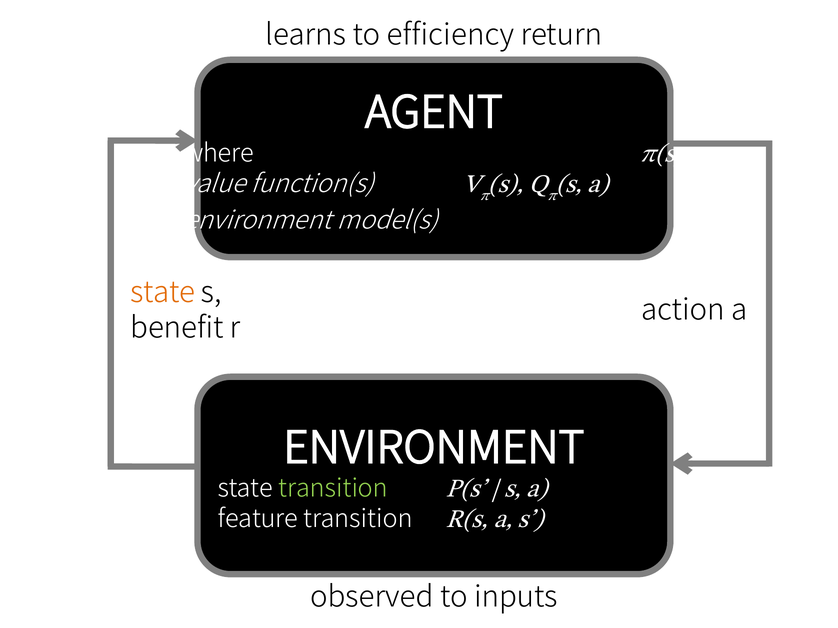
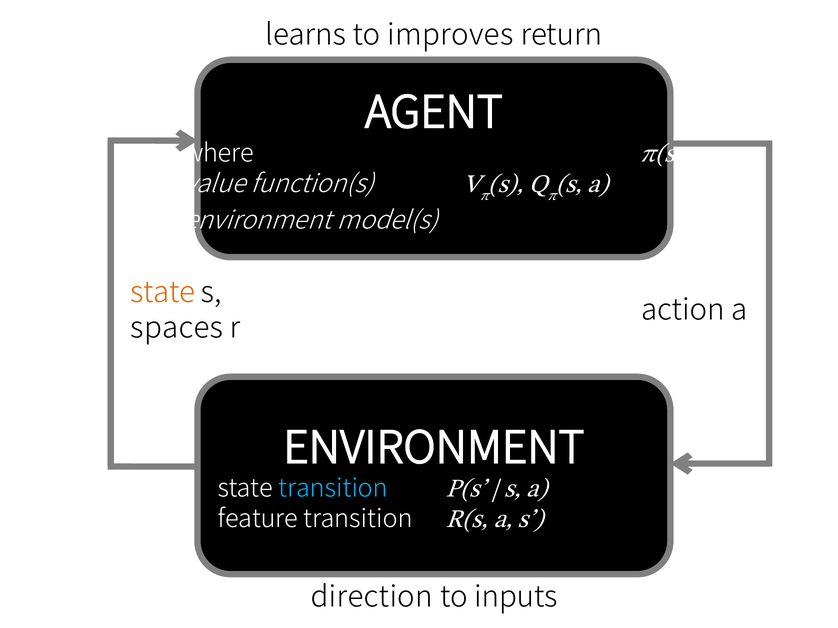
efficiency: efficiency -> improves
benefit: benefit -> spaces
transition at (333, 489) colour: light green -> light blue
observed: observed -> direction
